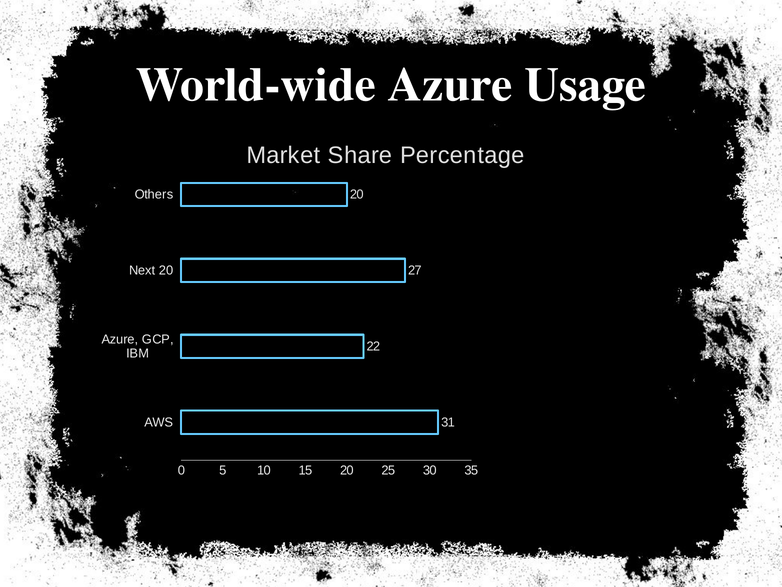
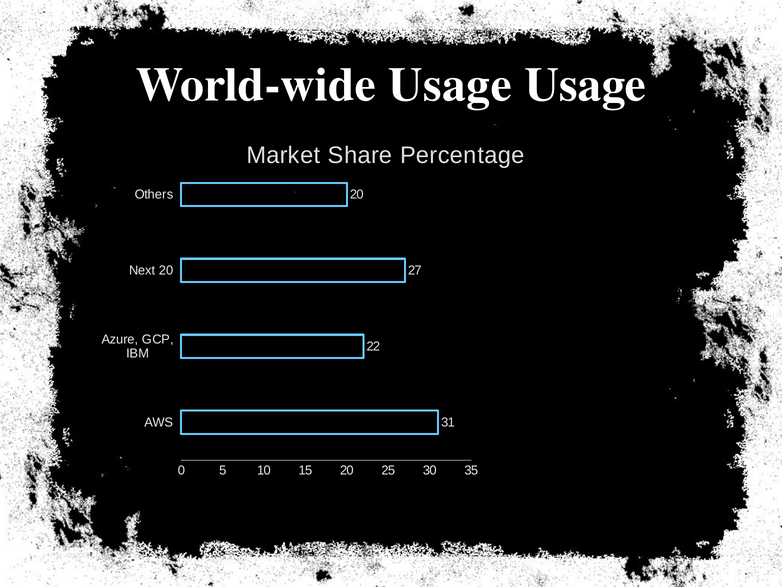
World-wide Azure: Azure -> Usage
